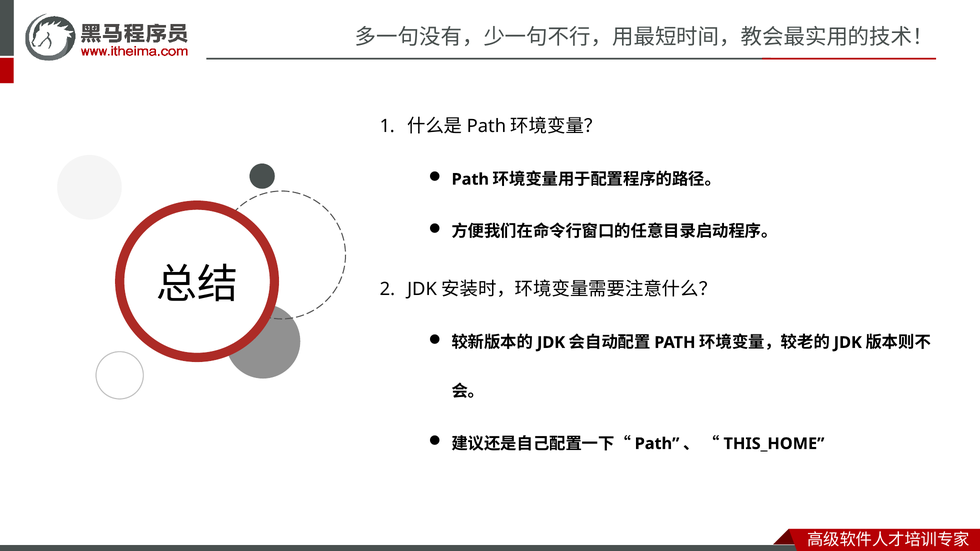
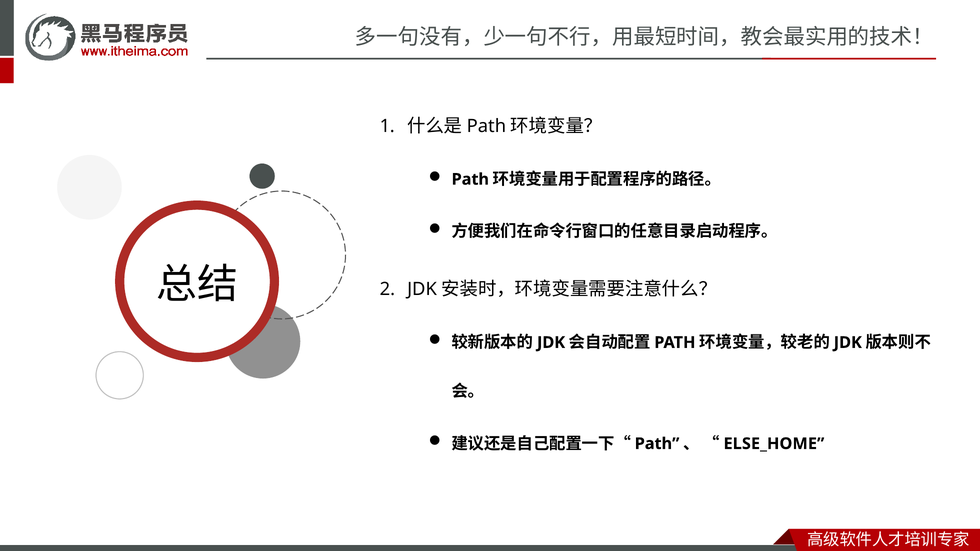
THIS_HOME: THIS_HOME -> ELSE_HOME
